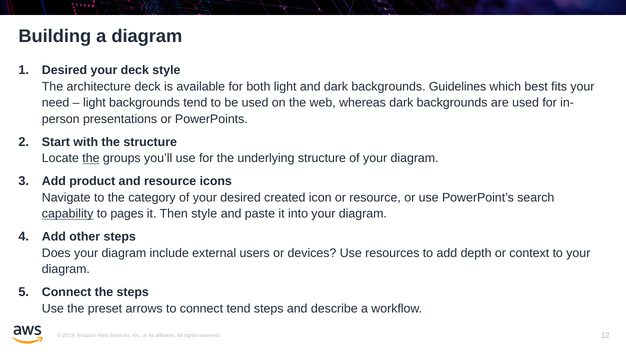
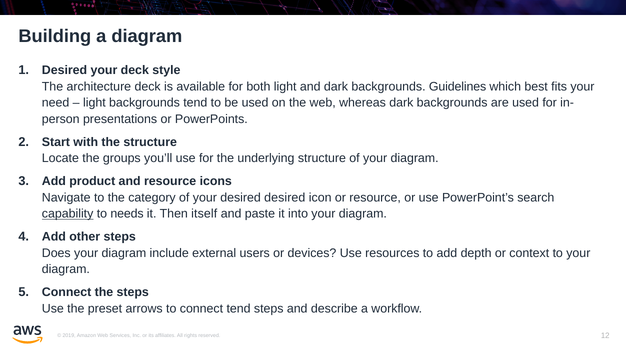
the at (91, 158) underline: present -> none
desired created: created -> desired
pages: pages -> needs
Then style: style -> itself
